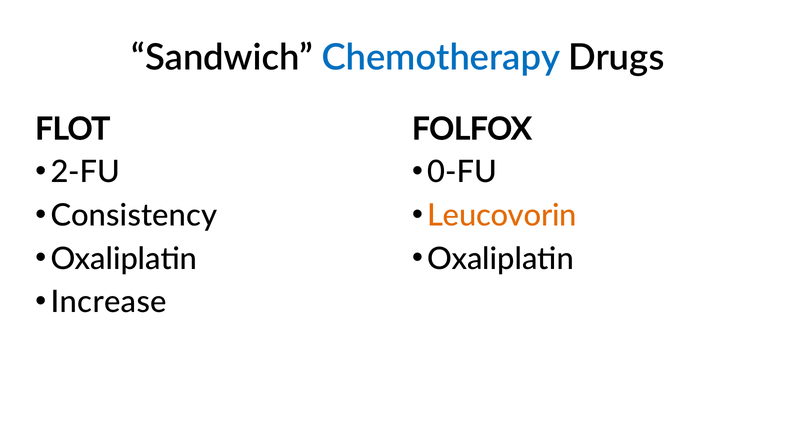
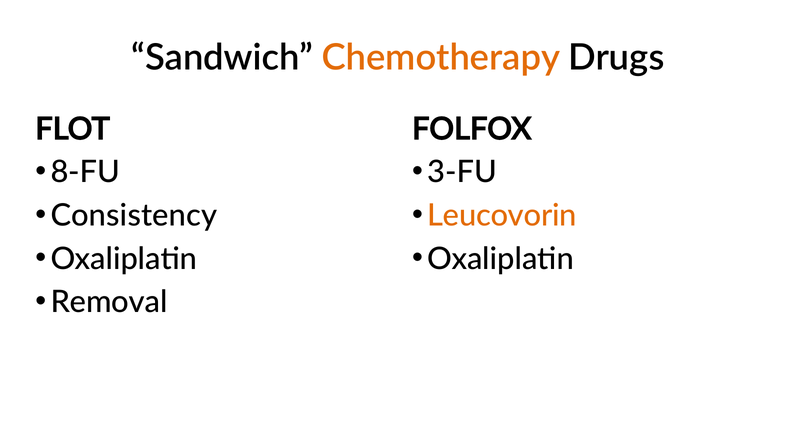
Chemotherapy colour: blue -> orange
2-FU: 2-FU -> 8-FU
0-FU: 0-FU -> 3-FU
Increase: Increase -> Removal
